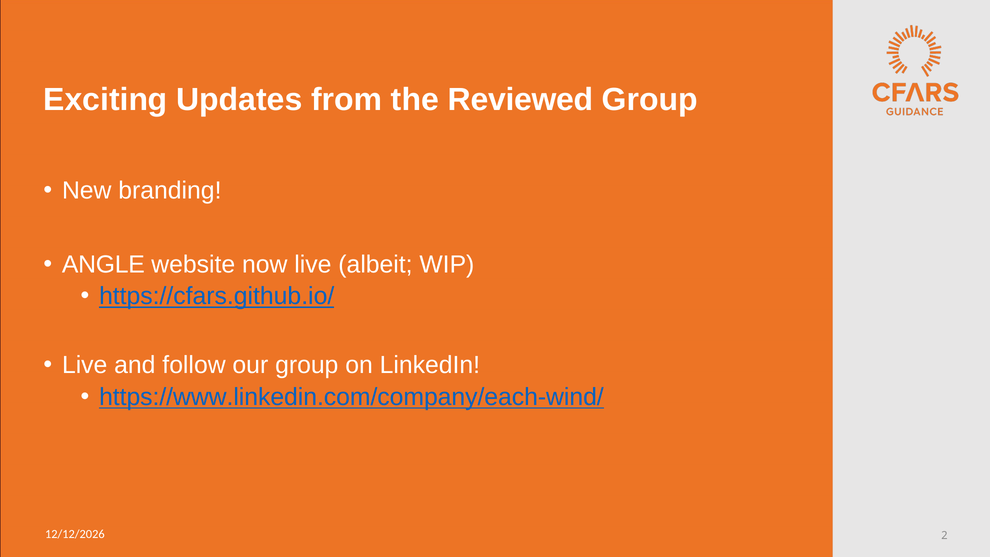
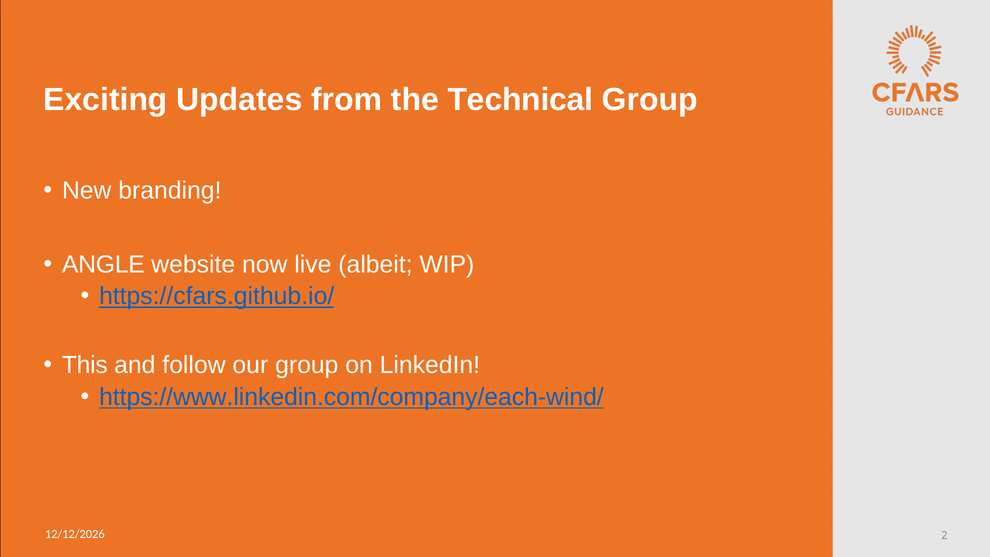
Reviewed: Reviewed -> Technical
Live at (85, 365): Live -> This
